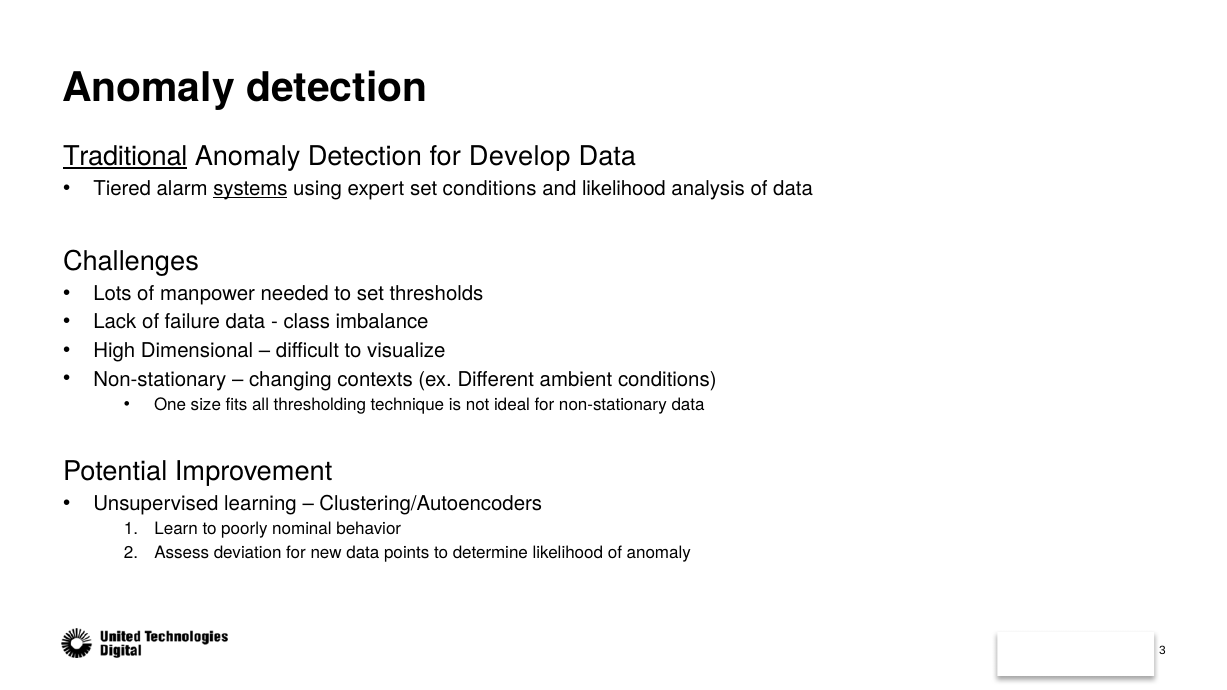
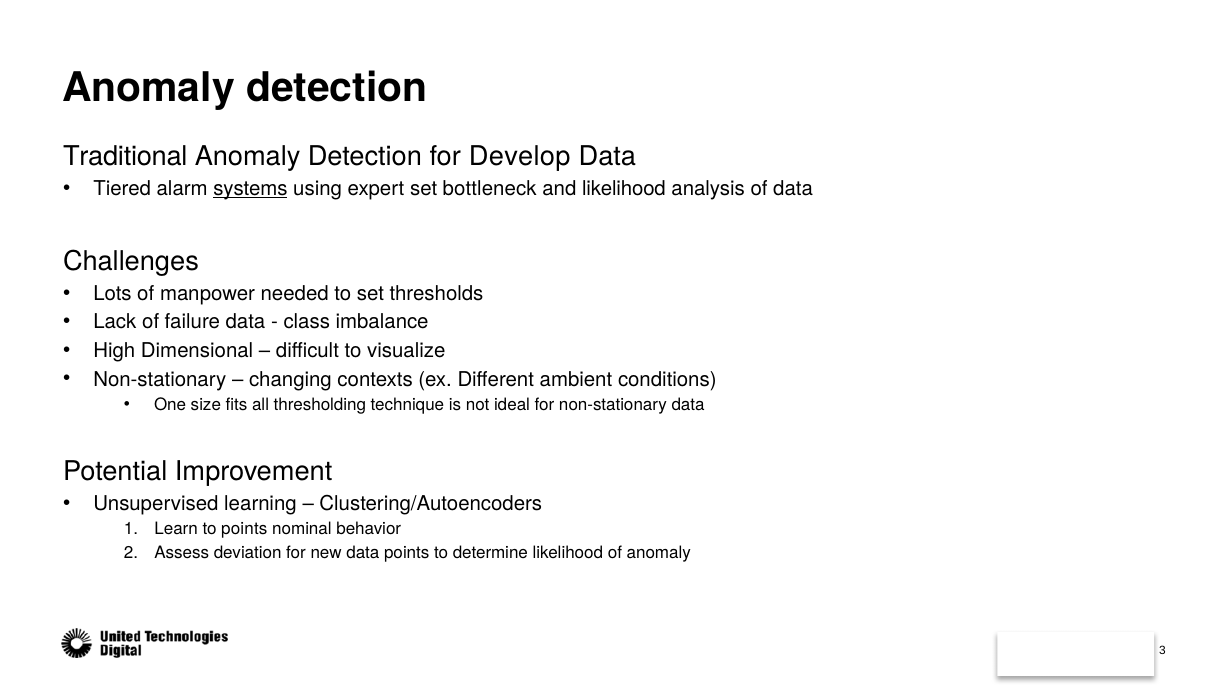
Traditional underline: present -> none
set conditions: conditions -> bottleneck
to poorly: poorly -> points
